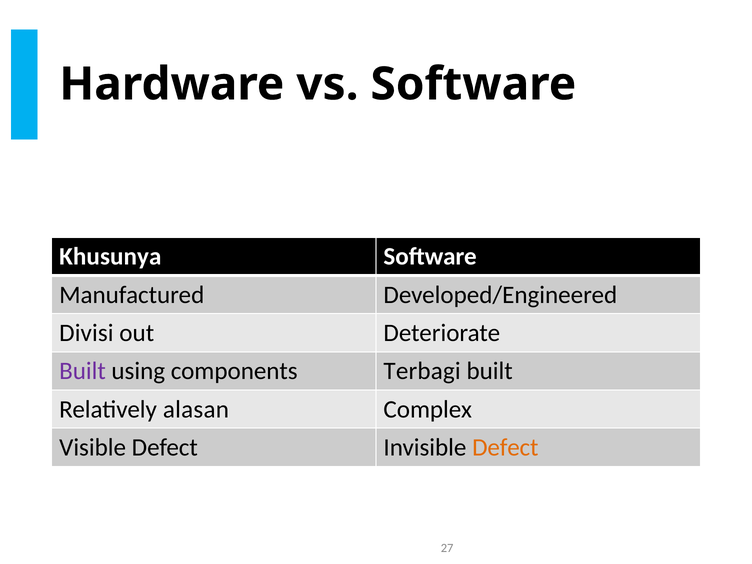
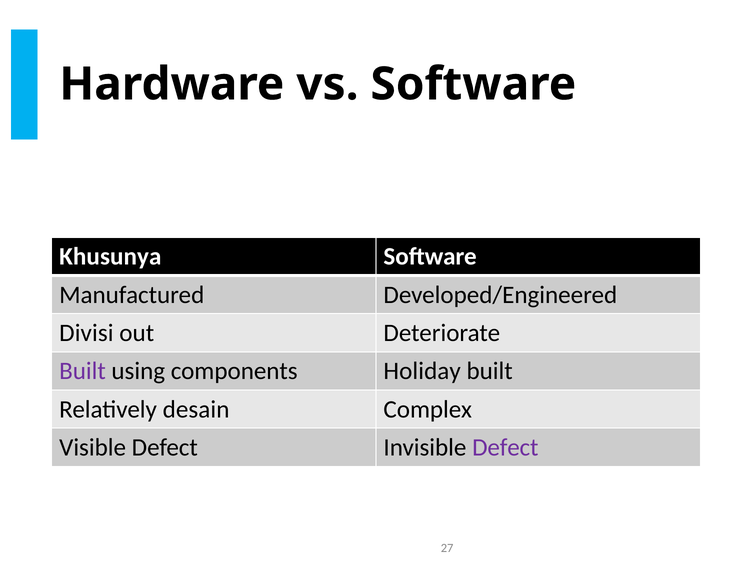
Terbagi: Terbagi -> Holiday
alasan: alasan -> desain
Defect at (505, 447) colour: orange -> purple
